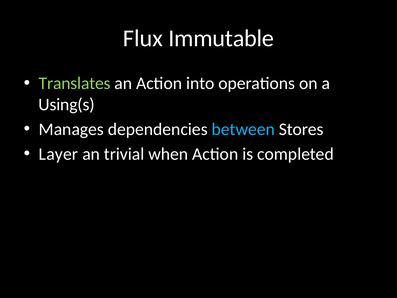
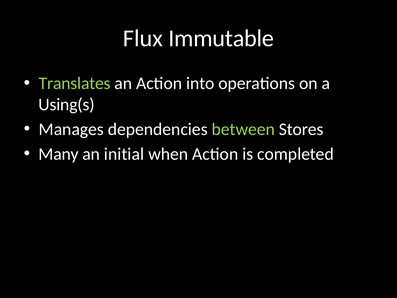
between colour: light blue -> light green
Layer: Layer -> Many
trivial: trivial -> initial
